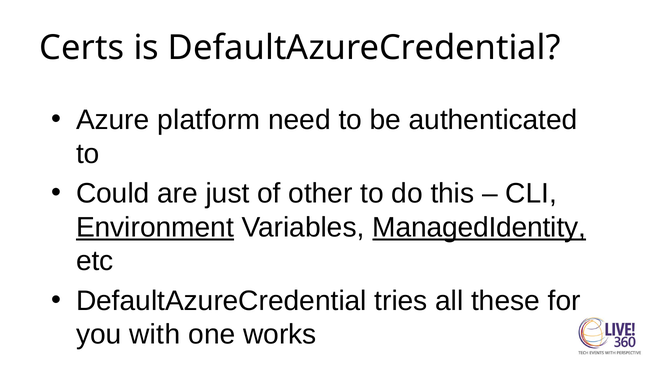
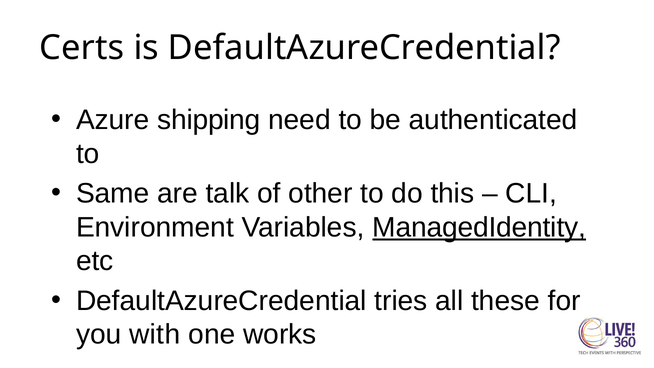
platform: platform -> shipping
Could: Could -> Same
just: just -> talk
Environment underline: present -> none
